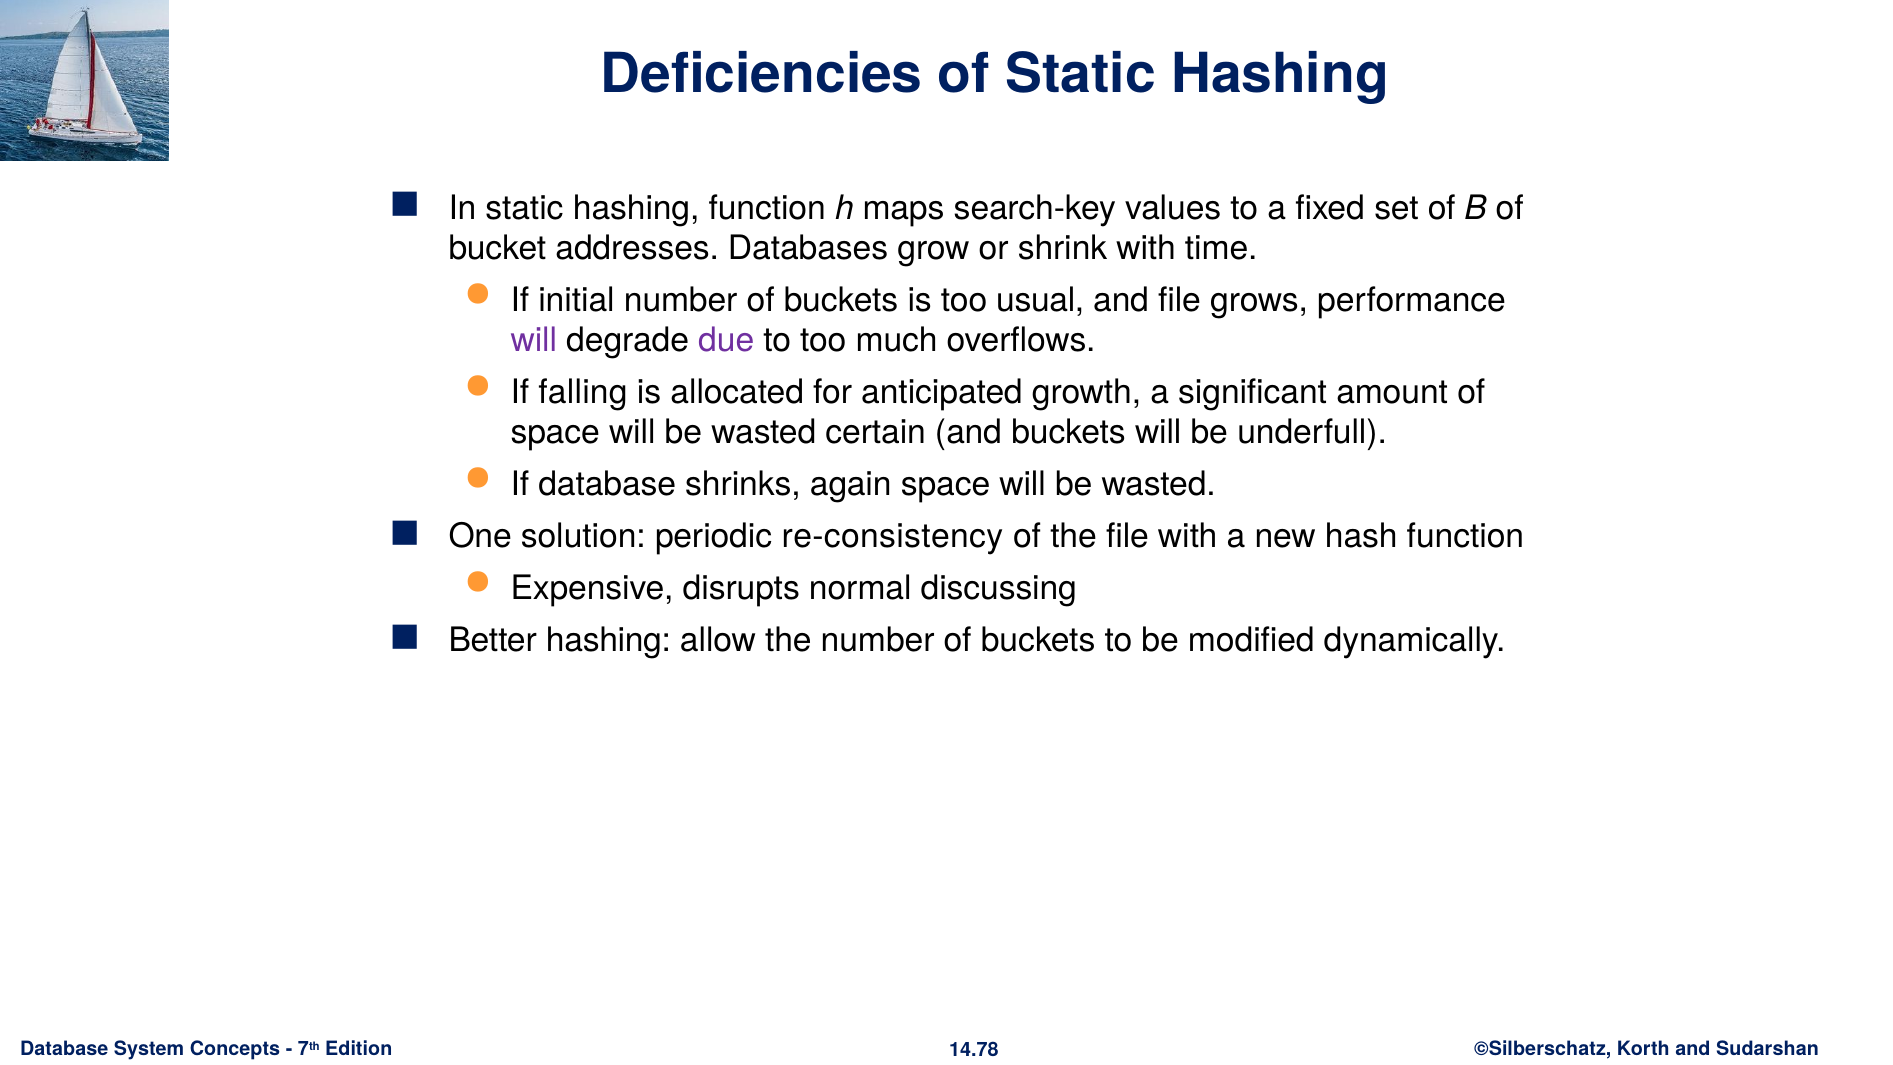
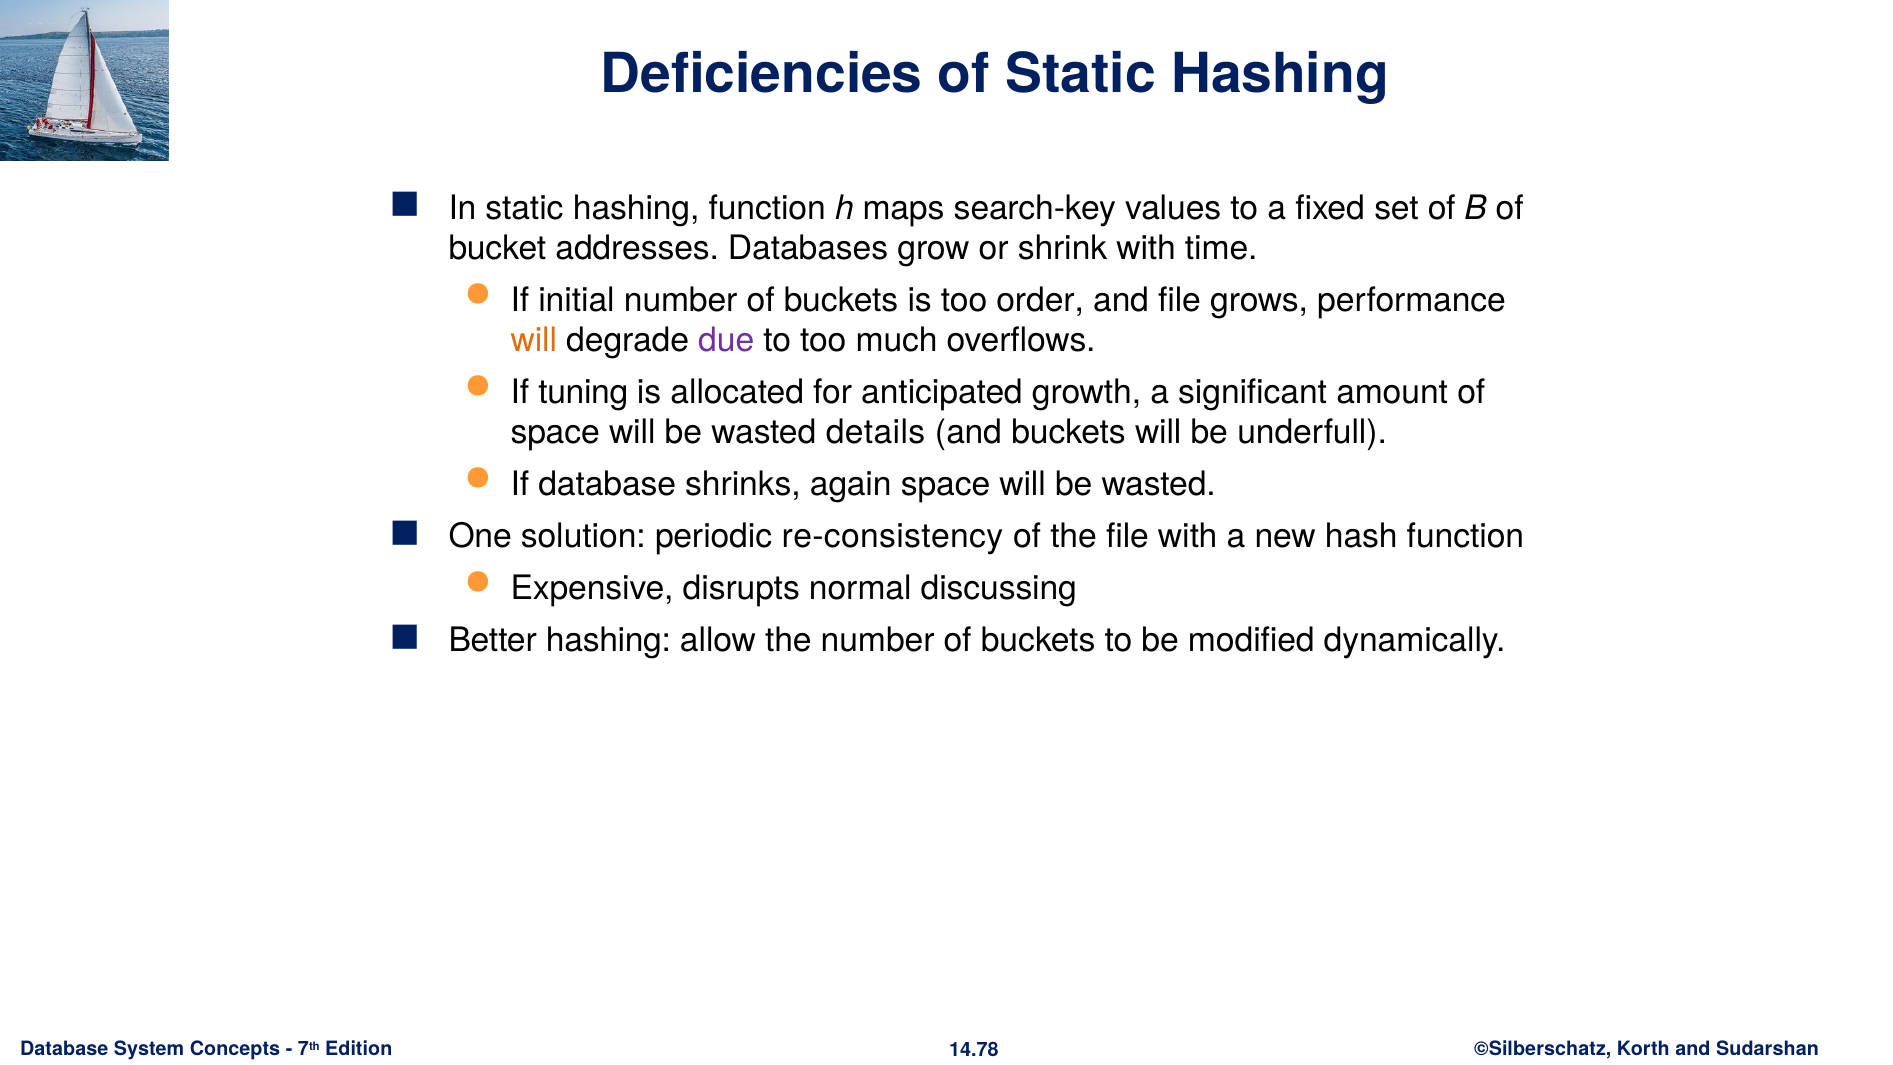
usual: usual -> order
will at (534, 341) colour: purple -> orange
falling: falling -> tuning
certain: certain -> details
